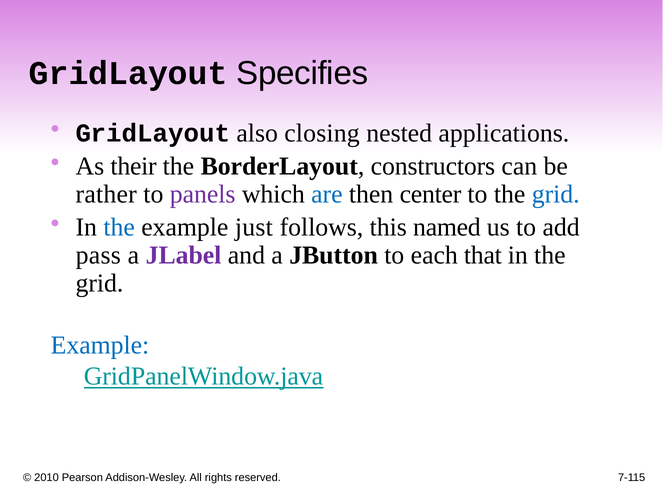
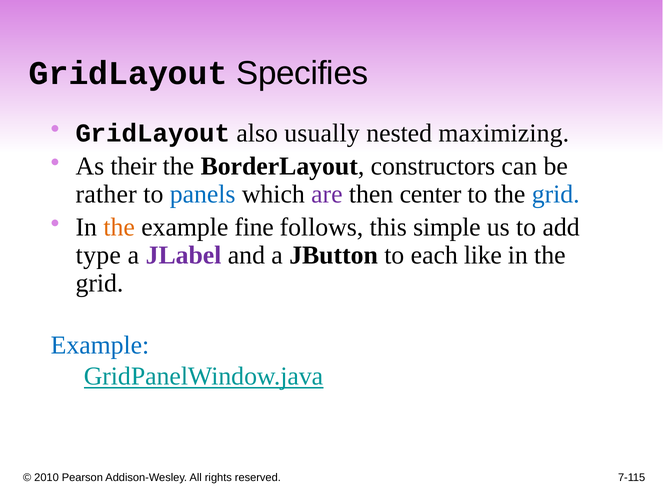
closing: closing -> usually
applications: applications -> maximizing
panels colour: purple -> blue
are colour: blue -> purple
the at (119, 227) colour: blue -> orange
just: just -> fine
named: named -> simple
pass: pass -> type
that: that -> like
